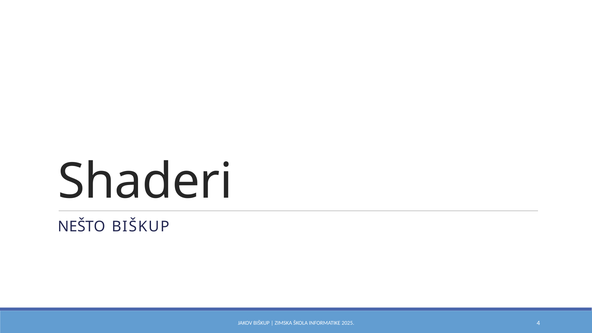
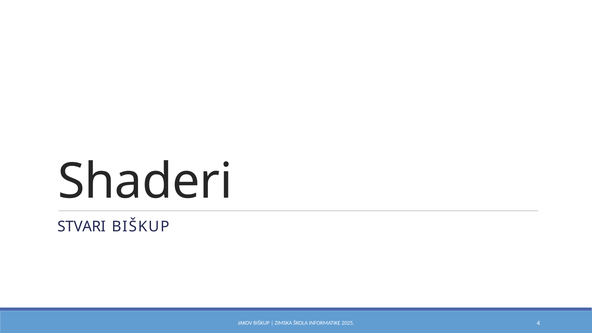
NEŠTO: NEŠTO -> STVARI
